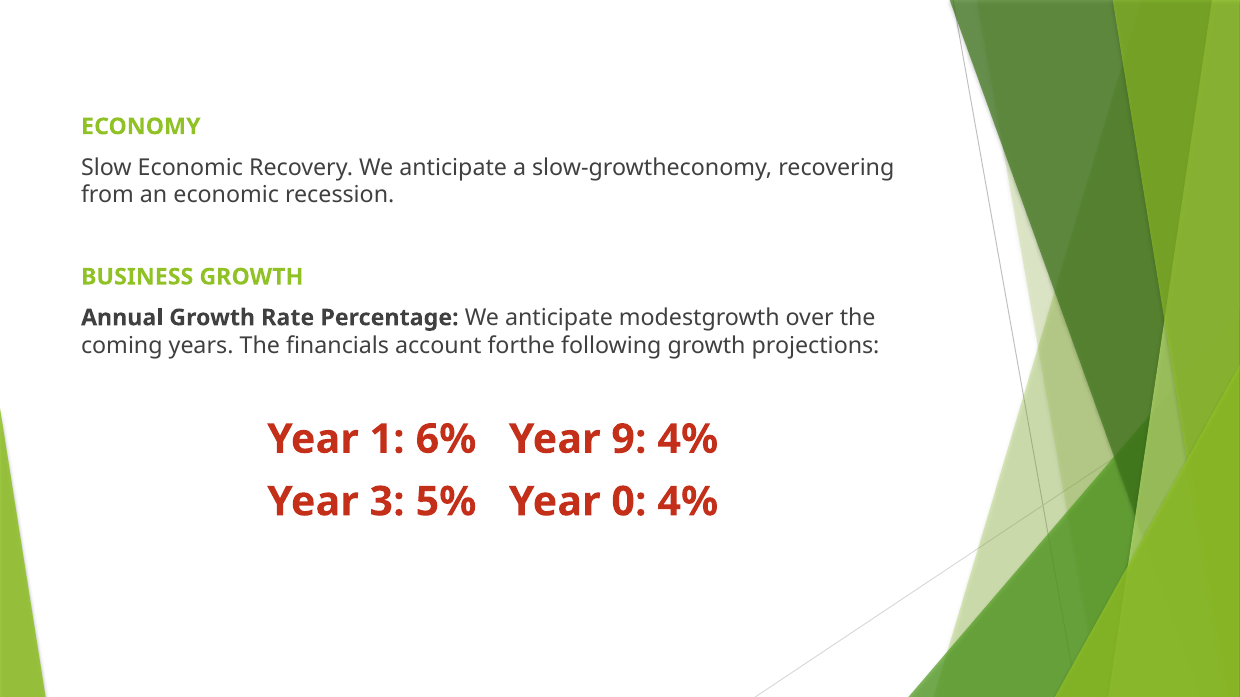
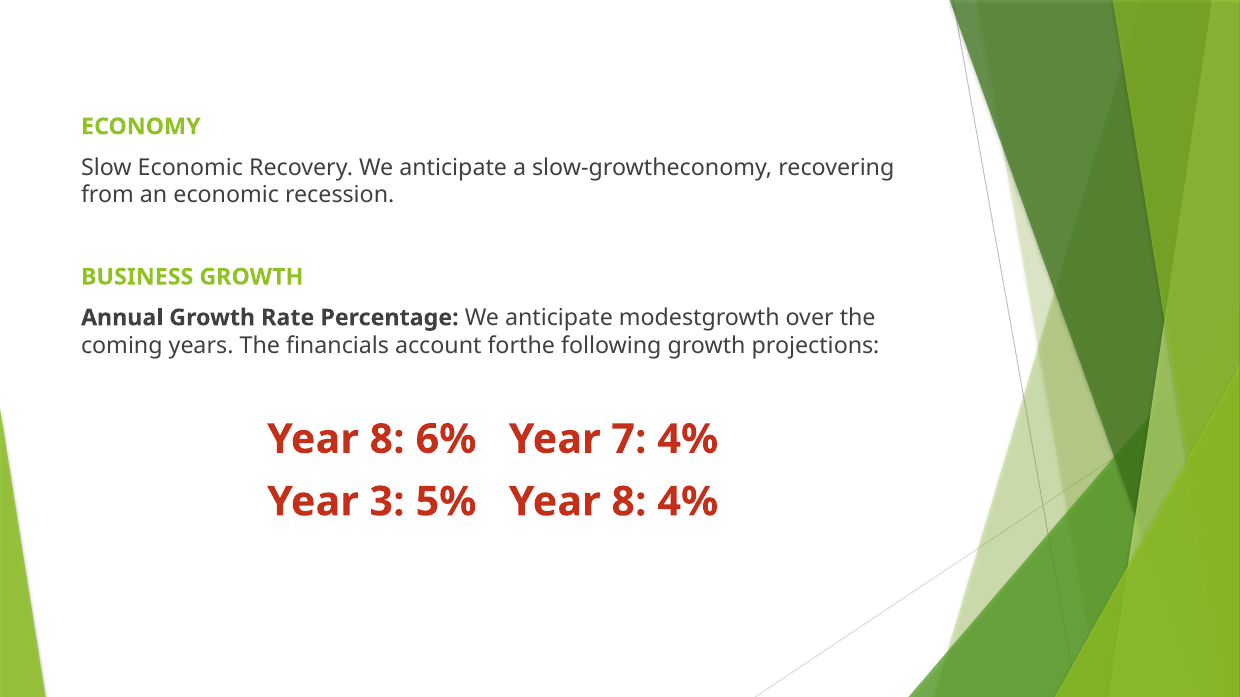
1 at (387, 440): 1 -> 8
9: 9 -> 7
5% Year 0: 0 -> 8
